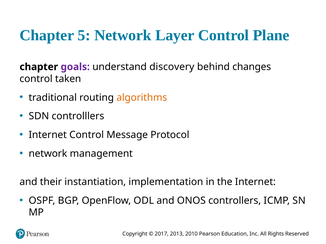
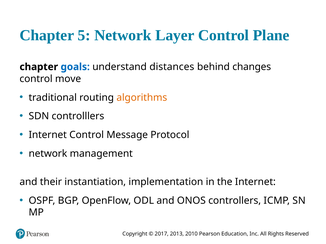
goals colour: purple -> blue
discovery: discovery -> distances
taken: taken -> move
